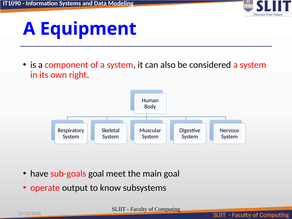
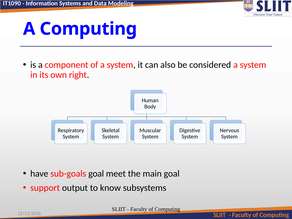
A Equipment: Equipment -> Computing
operate: operate -> support
